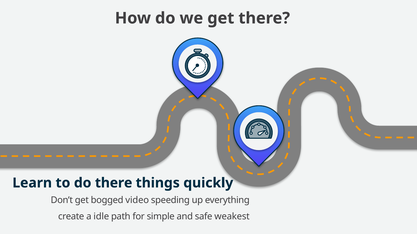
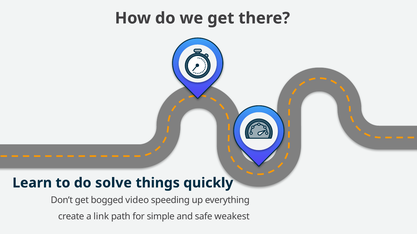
do there: there -> solve
idle: idle -> link
